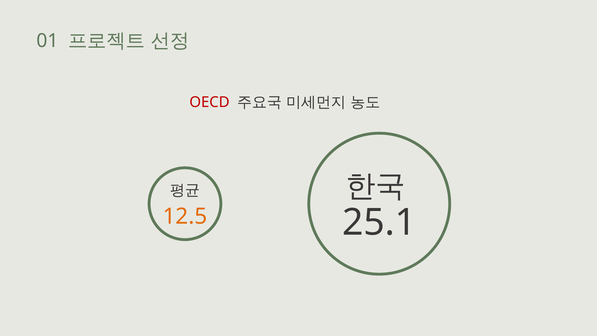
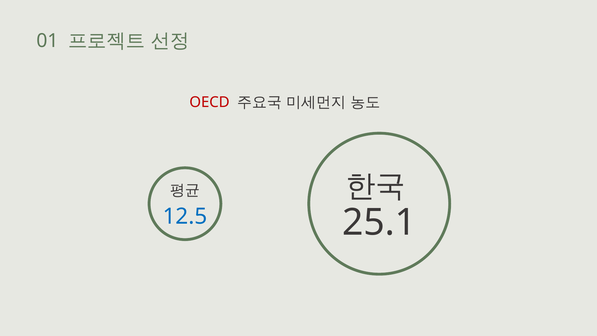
12.5 colour: orange -> blue
